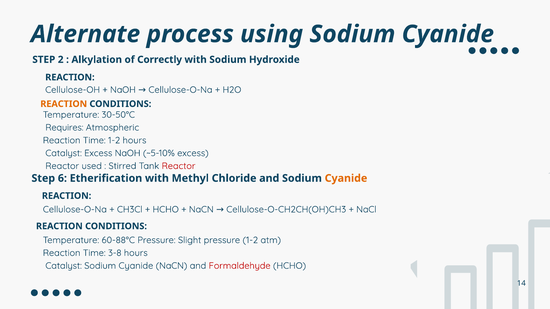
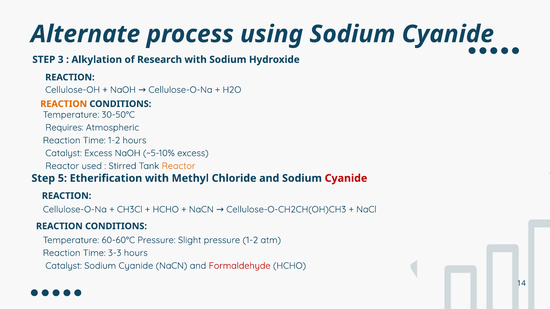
2: 2 -> 3
Correctly: Correctly -> Research
Reactor at (179, 166) colour: red -> orange
6: 6 -> 5
Cyanide at (346, 178) colour: orange -> red
60-88°C: 60-88°C -> 60-60°C
3-8: 3-8 -> 3-3
